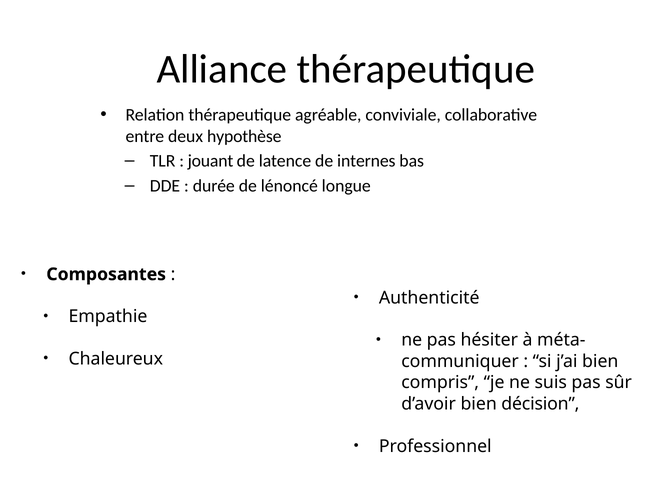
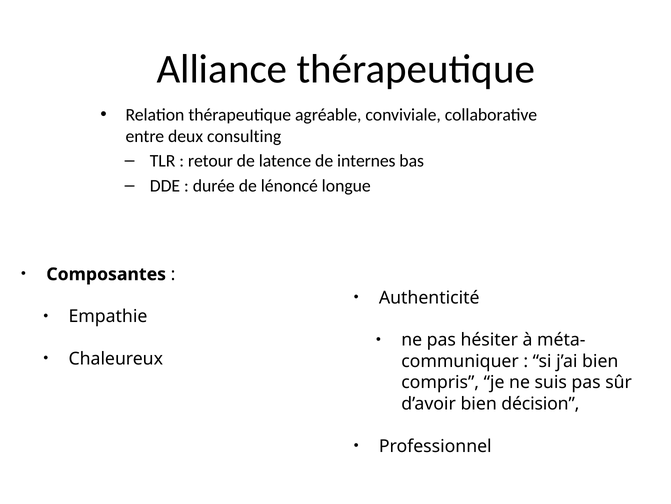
hypothèse: hypothèse -> consulting
jouant: jouant -> retour
